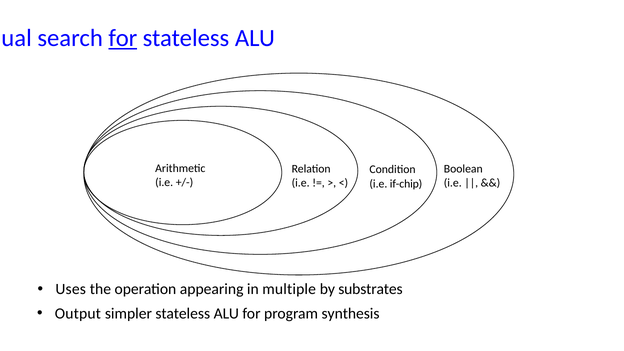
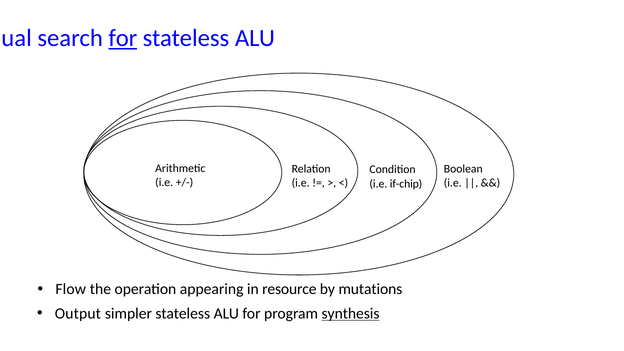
Uses: Uses -> Flow
multiple: multiple -> resource
substrates: substrates -> mutations
synthesis underline: none -> present
